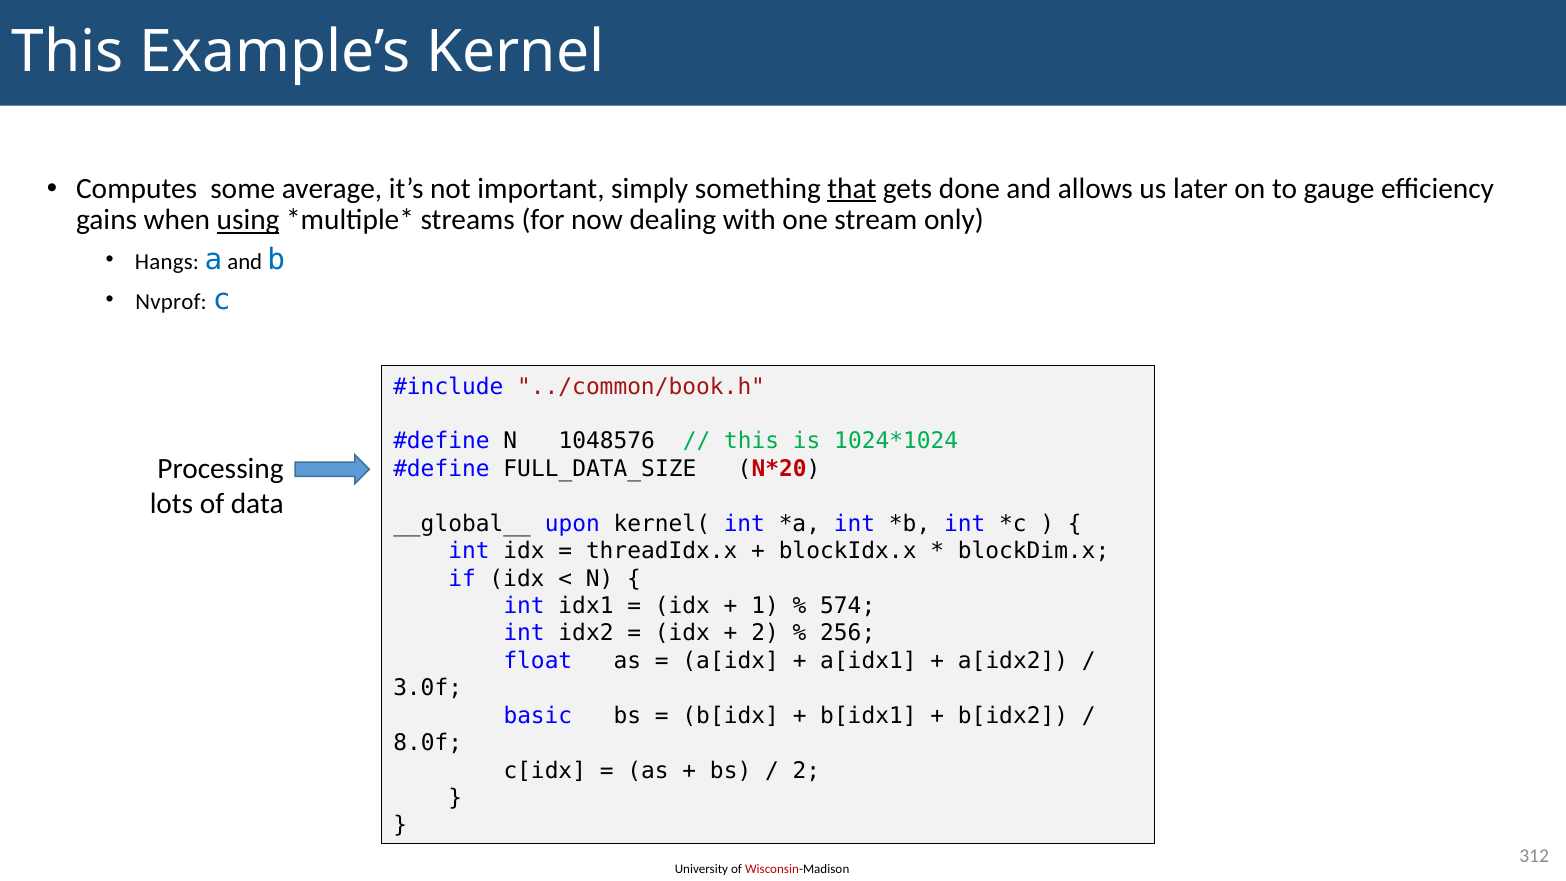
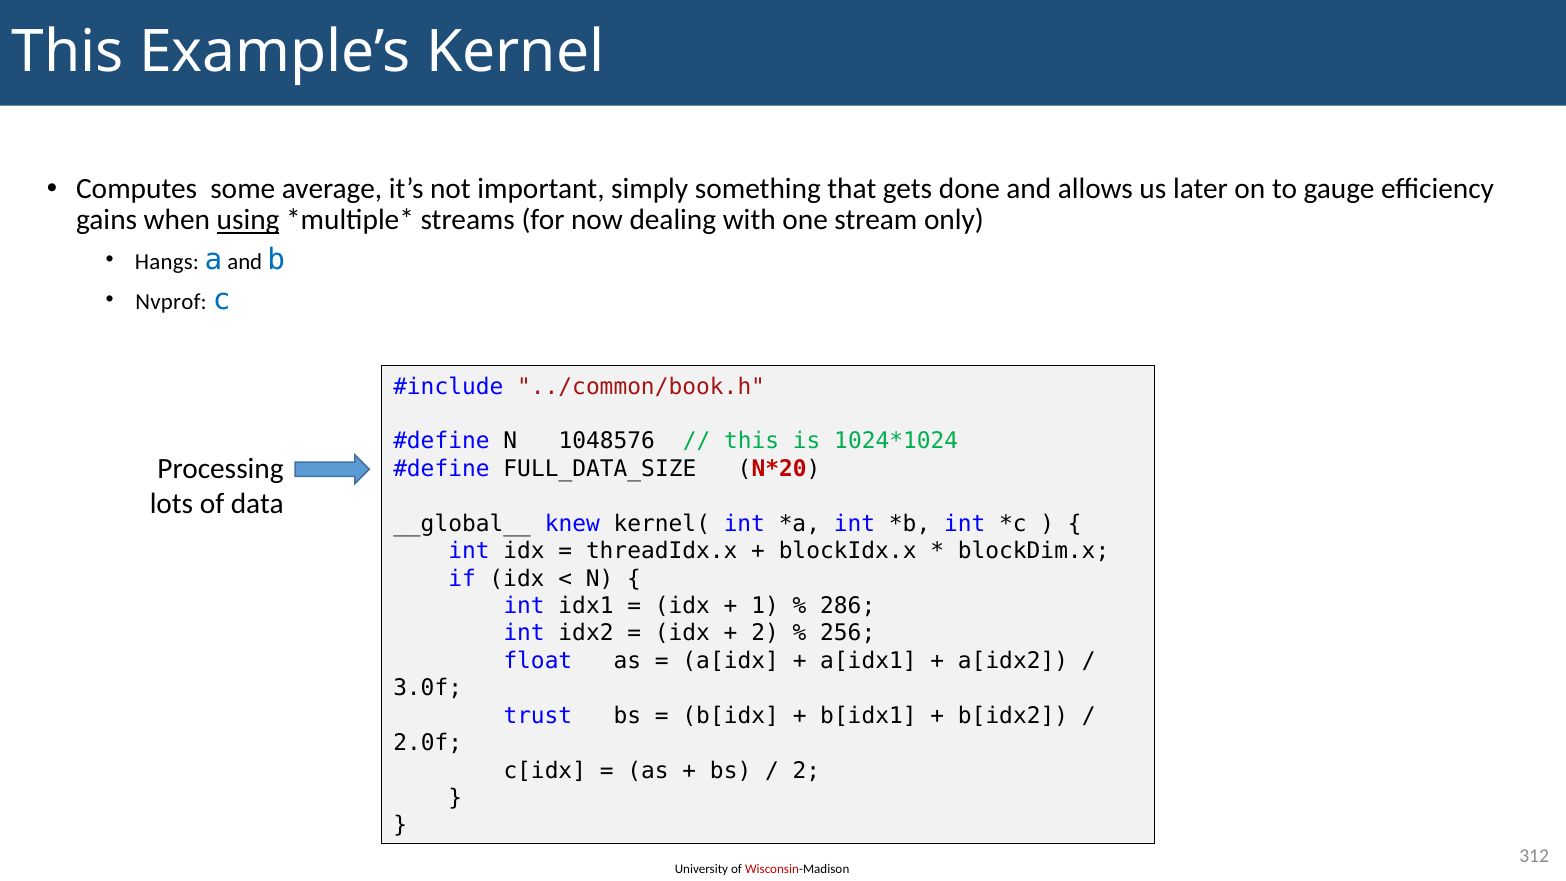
that underline: present -> none
upon: upon -> knew
574: 574 -> 286
basic: basic -> trust
8.0f: 8.0f -> 2.0f
